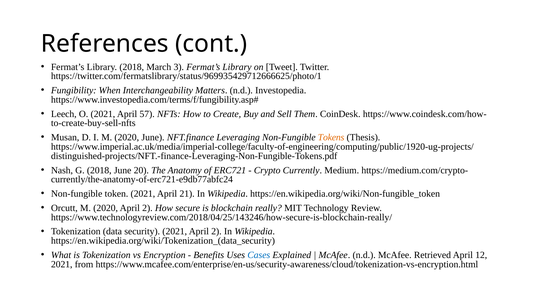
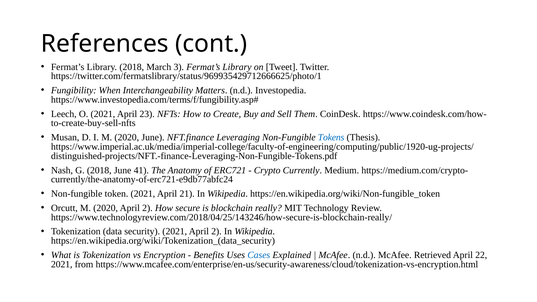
57: 57 -> 23
Tokens colour: orange -> blue
20: 20 -> 41
12: 12 -> 22
